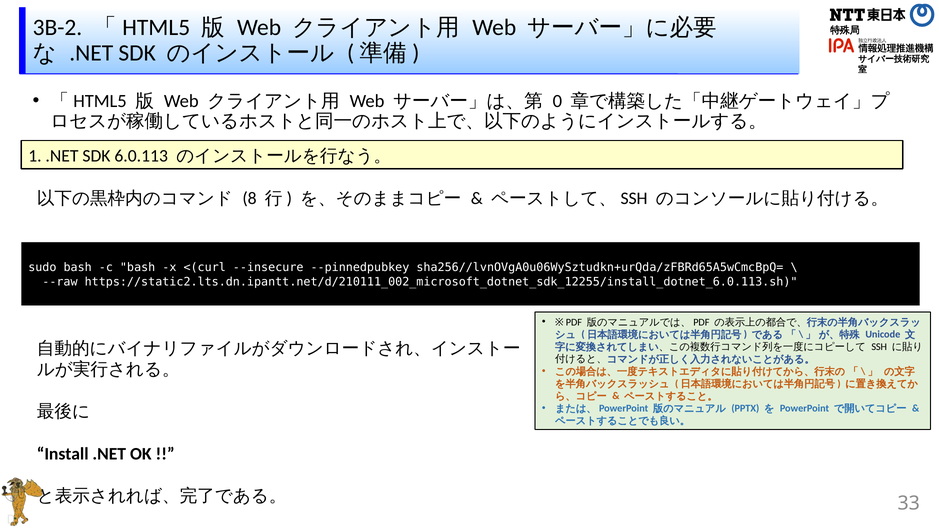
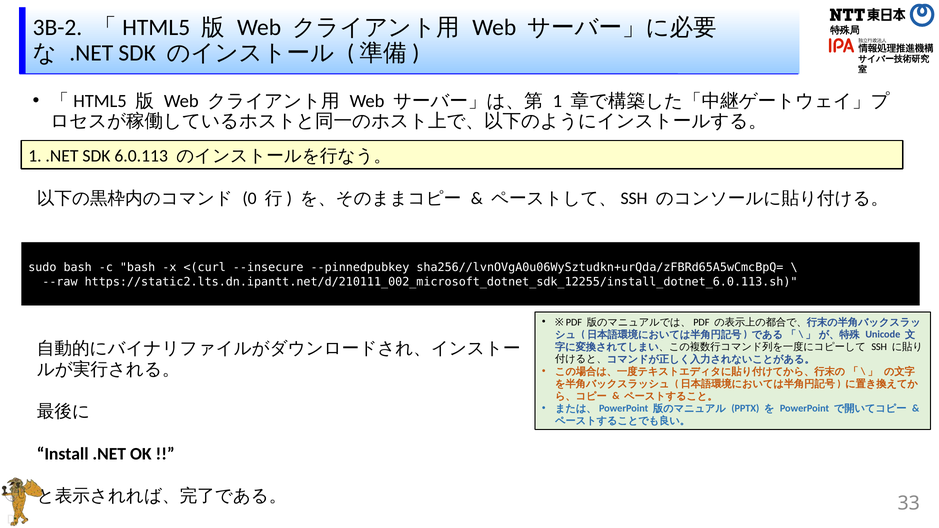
0 at (557, 101): 0 -> 1
8: 8 -> 0
